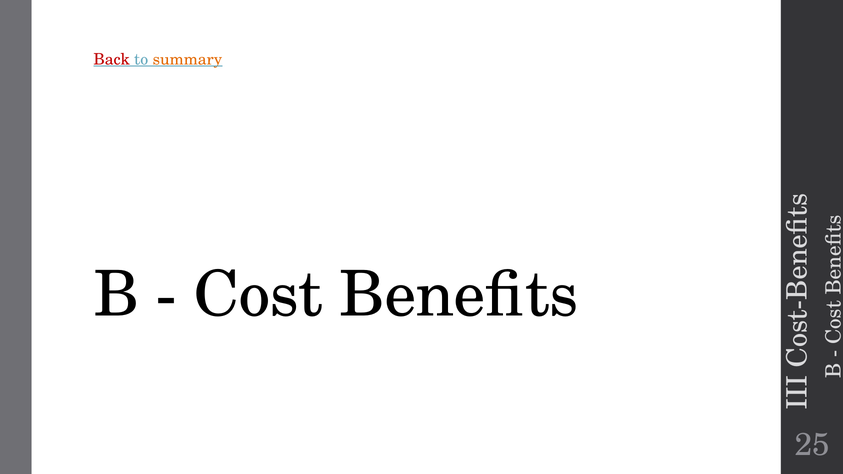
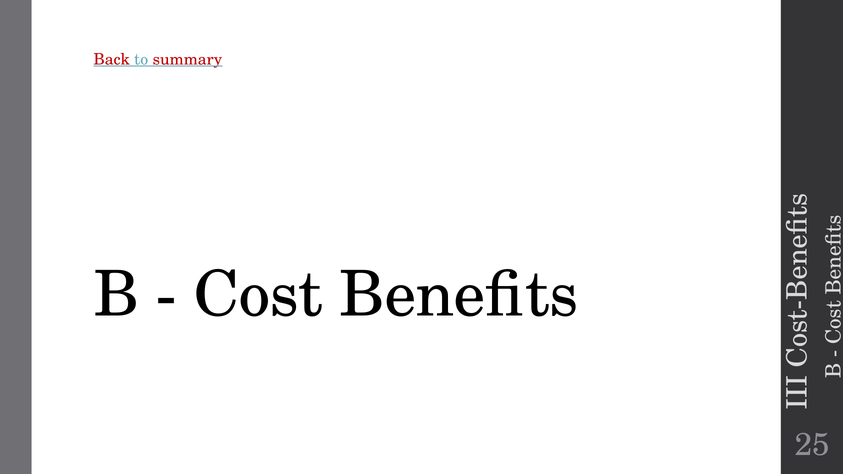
summary colour: orange -> red
